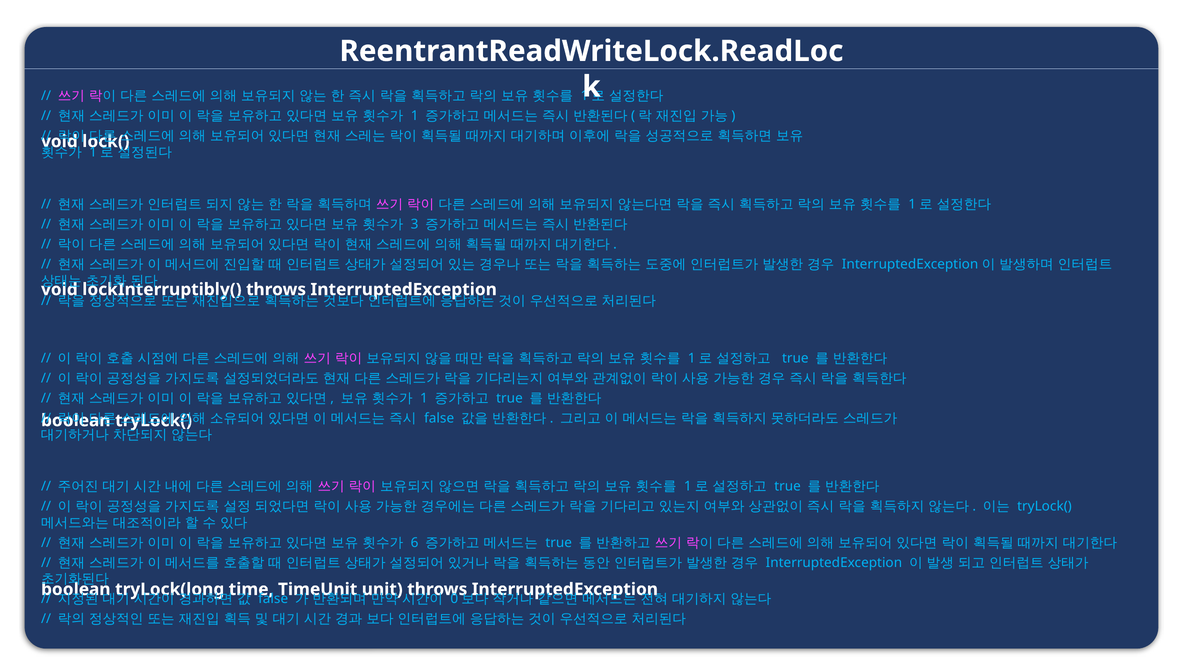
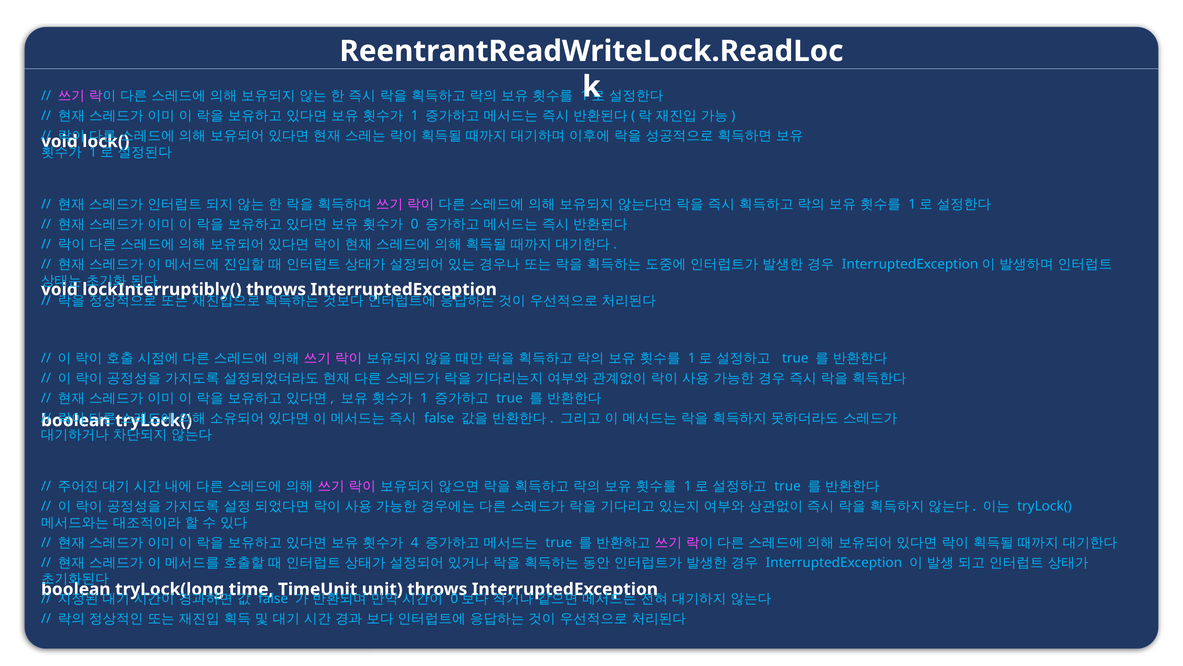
3: 3 -> 0
6: 6 -> 4
